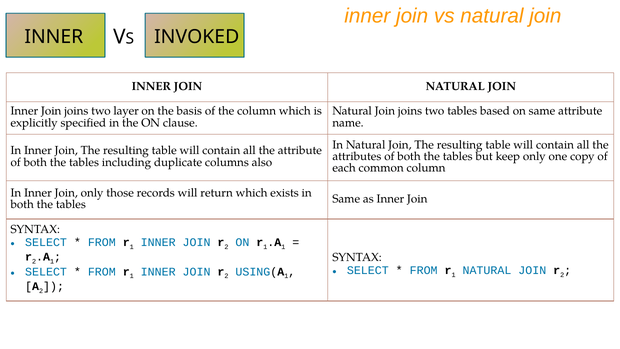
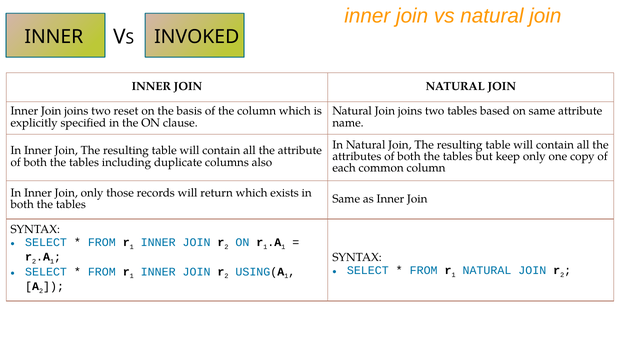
layer: layer -> reset
